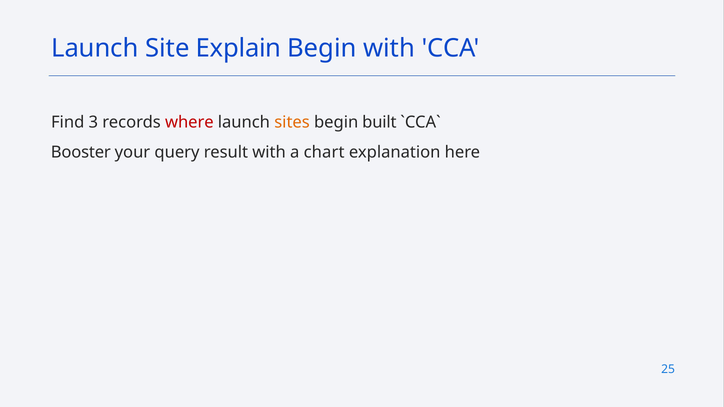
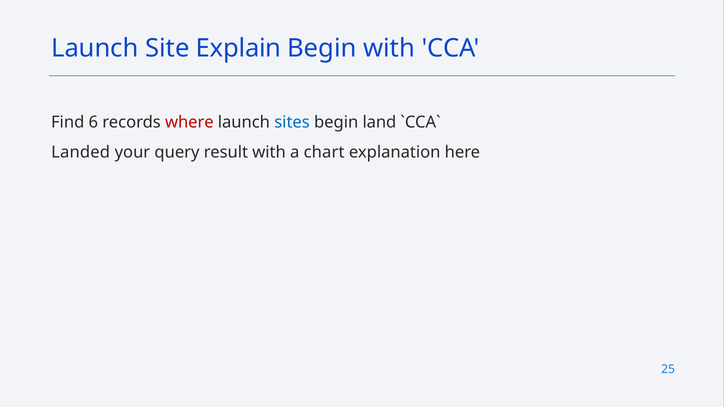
3: 3 -> 6
sites colour: orange -> blue
built: built -> land
Booster: Booster -> Landed
